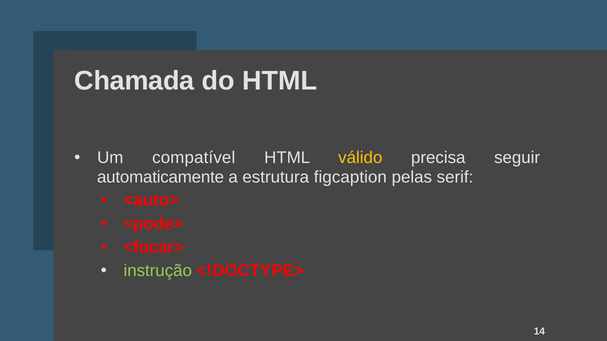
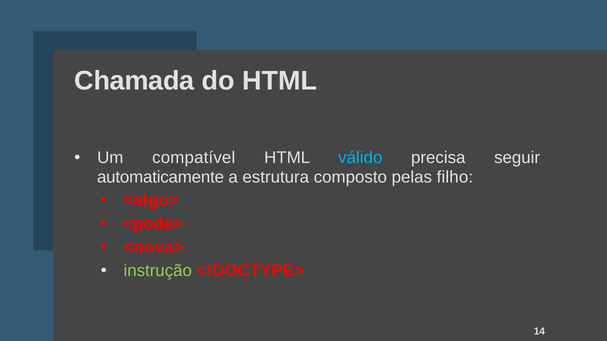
válido colour: yellow -> light blue
figcaption: figcaption -> composto
serif: serif -> filho
<auto>: <auto> -> <algo>
<focar>: <focar> -> <nova>
